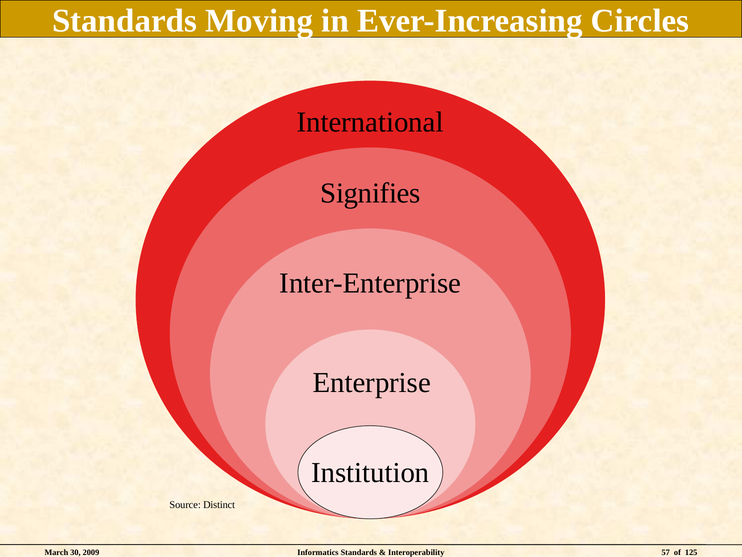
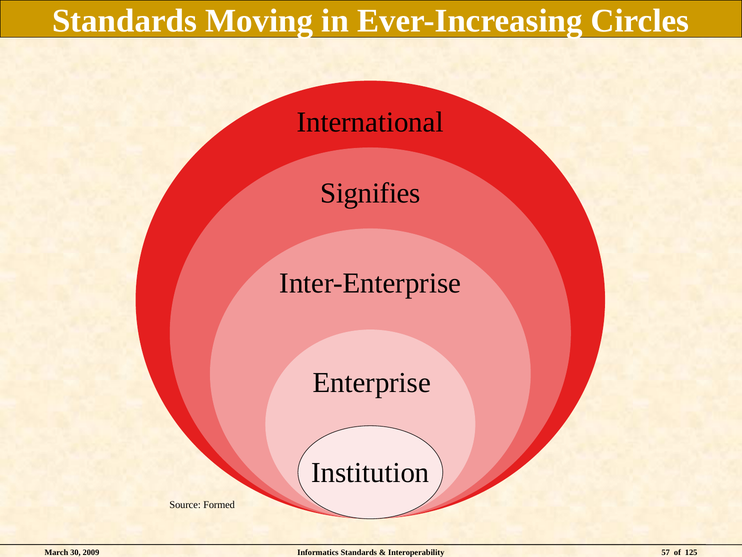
Distinct: Distinct -> Formed
